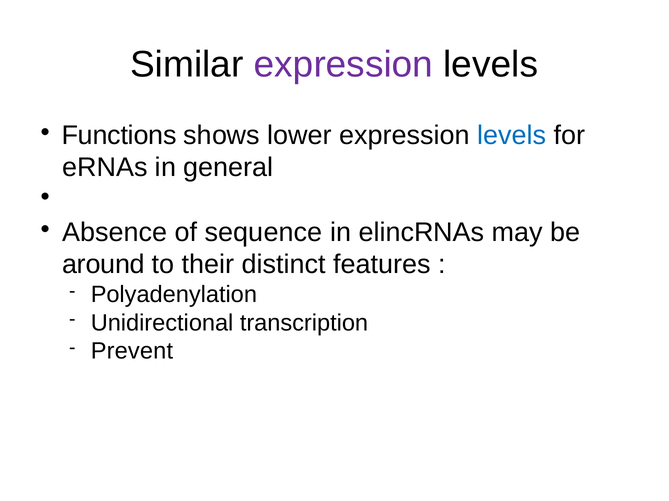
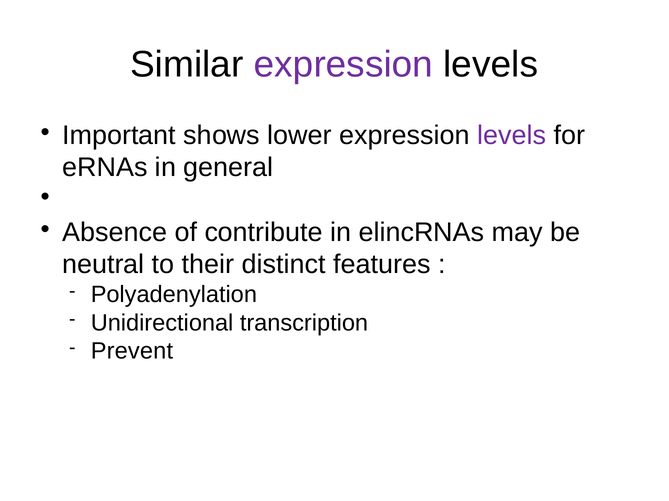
Functions: Functions -> Important
levels at (512, 135) colour: blue -> purple
sequence: sequence -> contribute
around: around -> neutral
